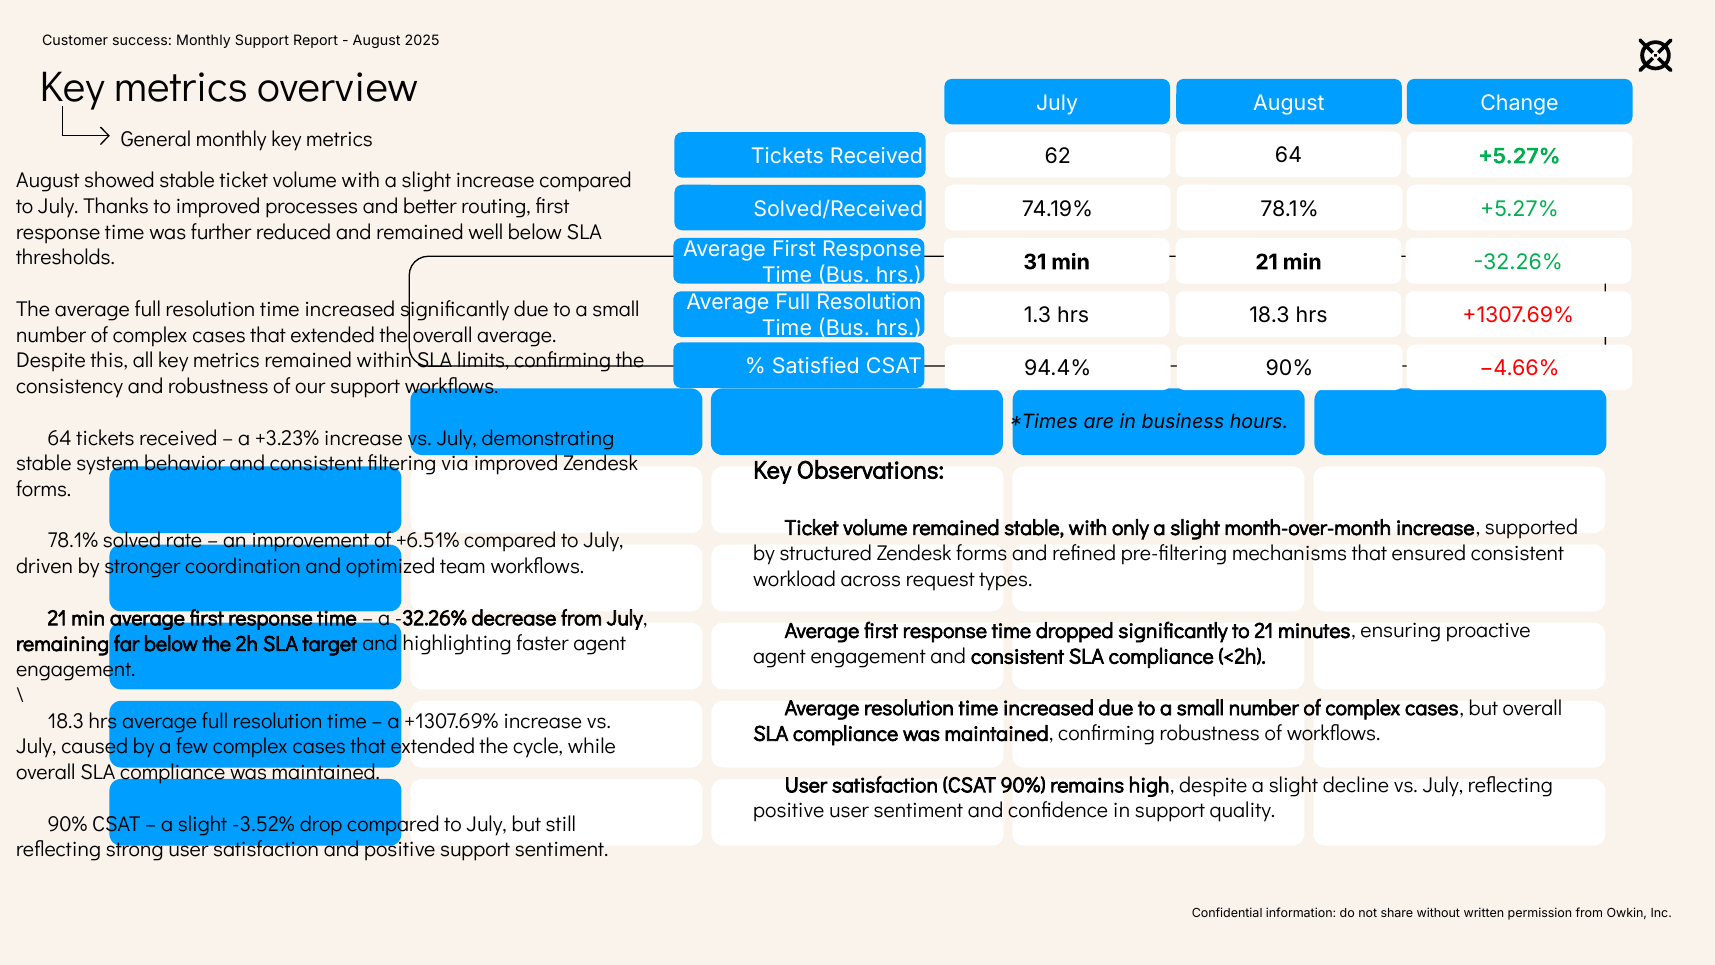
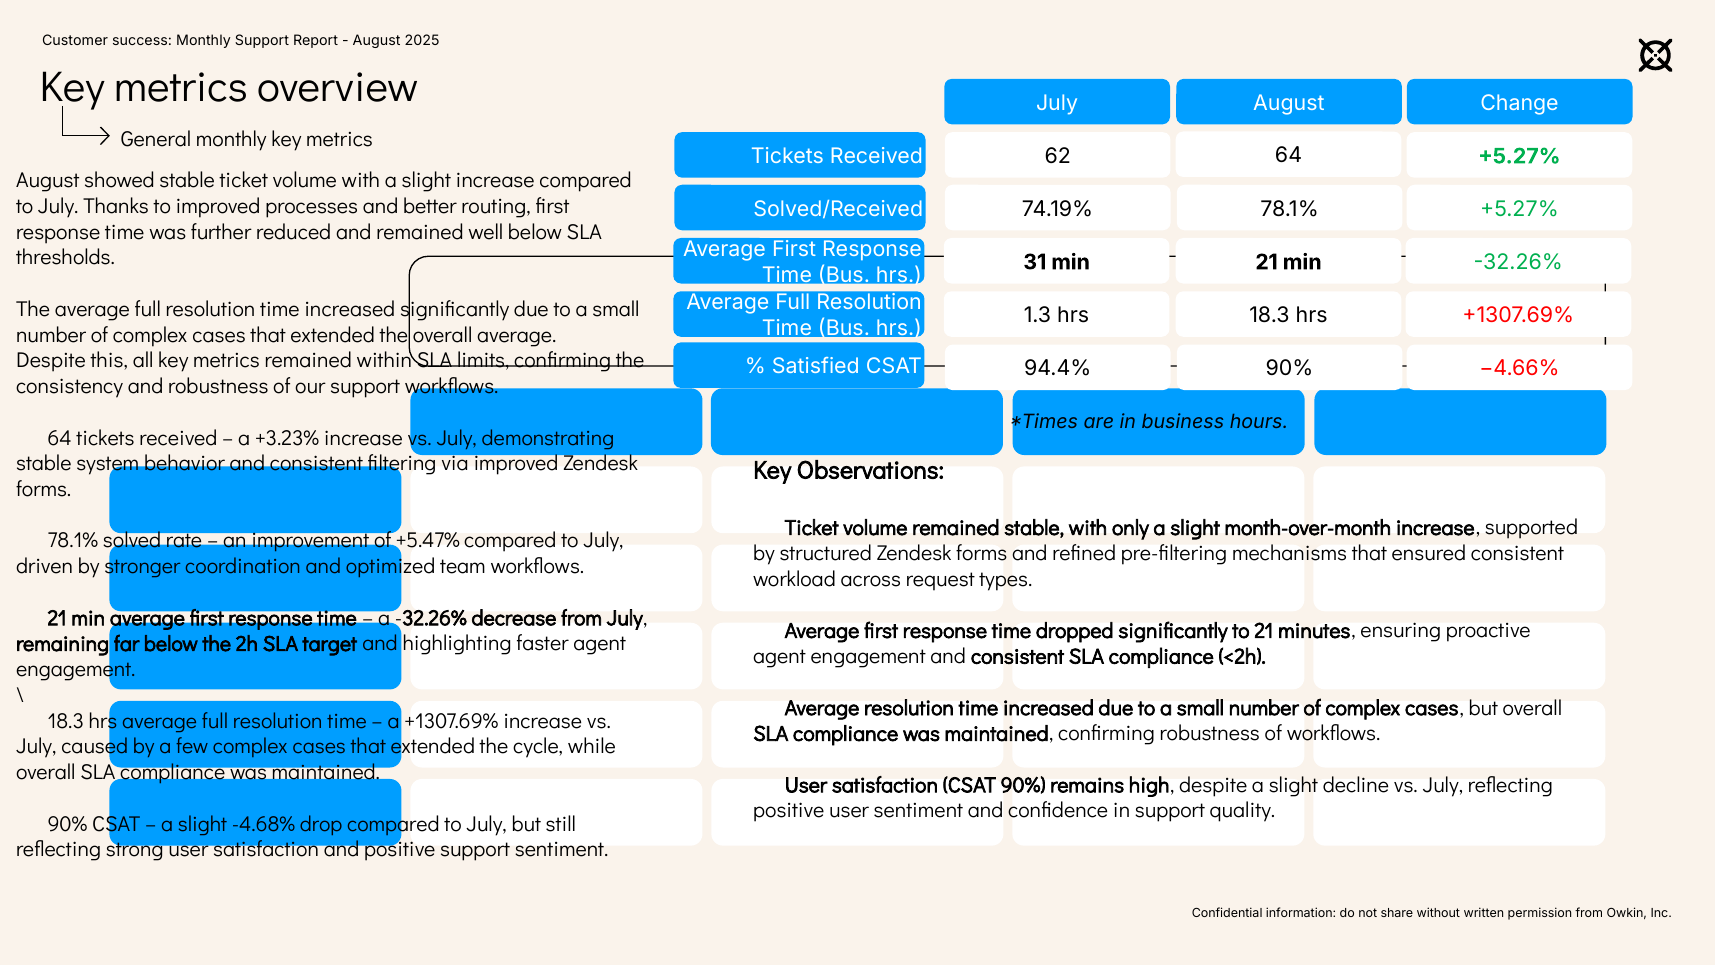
+6.51%: +6.51% -> +5.47%
-3.52%: -3.52% -> -4.68%
